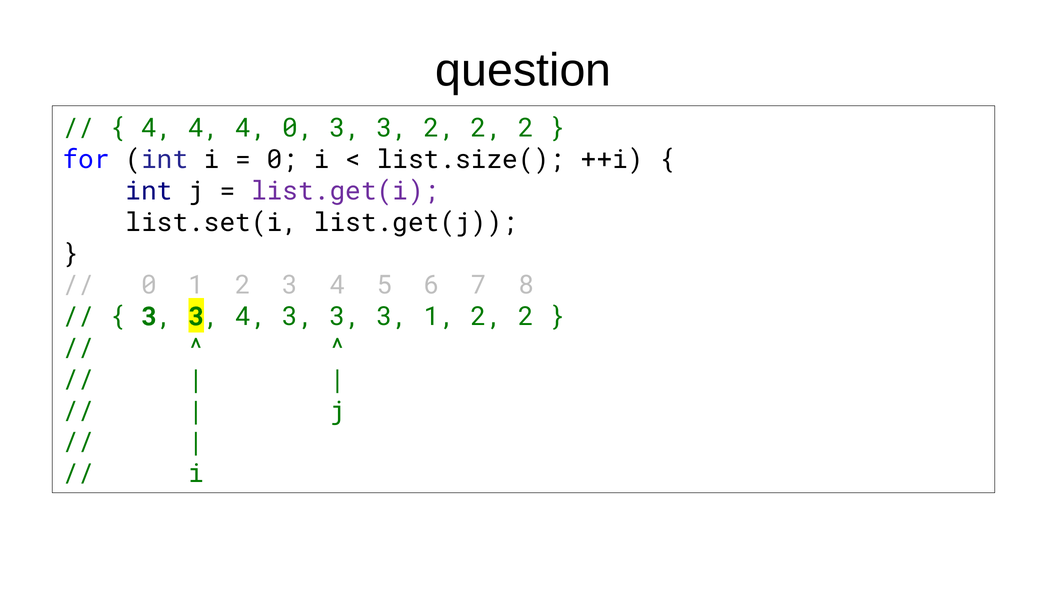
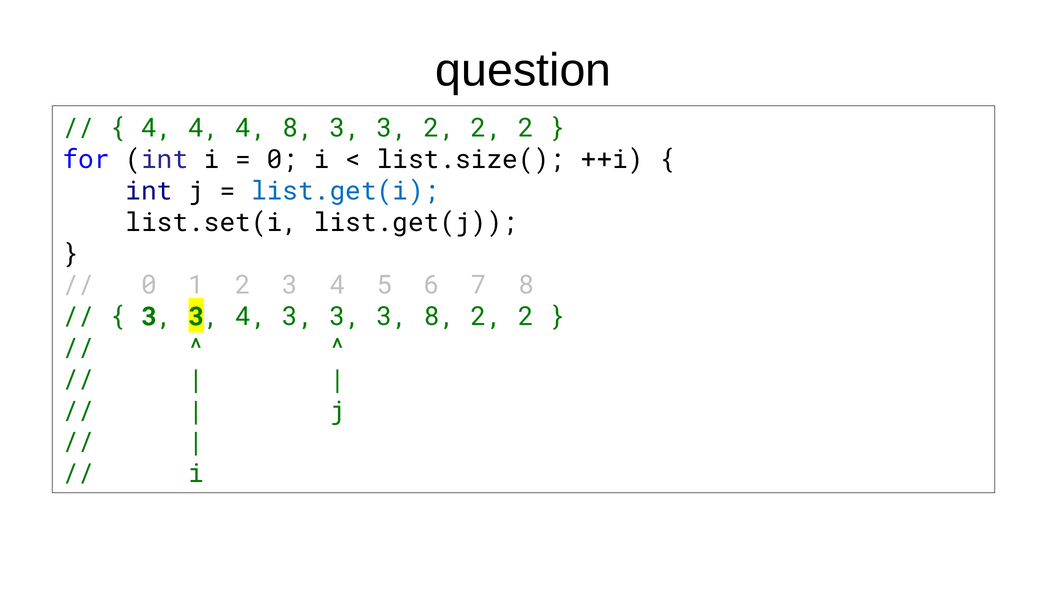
4 0: 0 -> 8
list.get(i colour: purple -> blue
3 1: 1 -> 8
